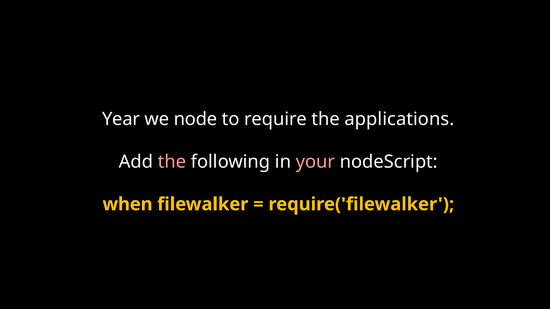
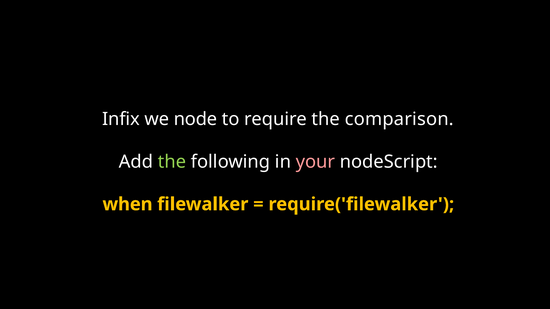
Year: Year -> Infix
applications: applications -> comparison
the at (172, 162) colour: pink -> light green
